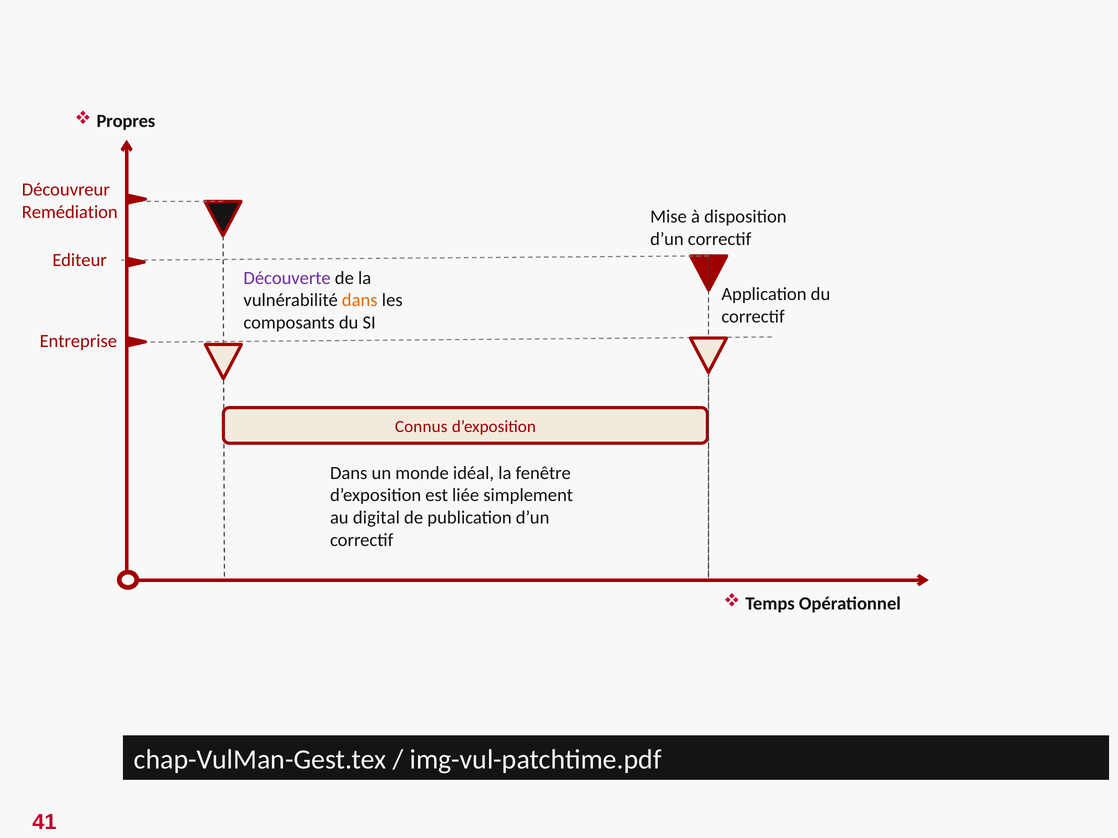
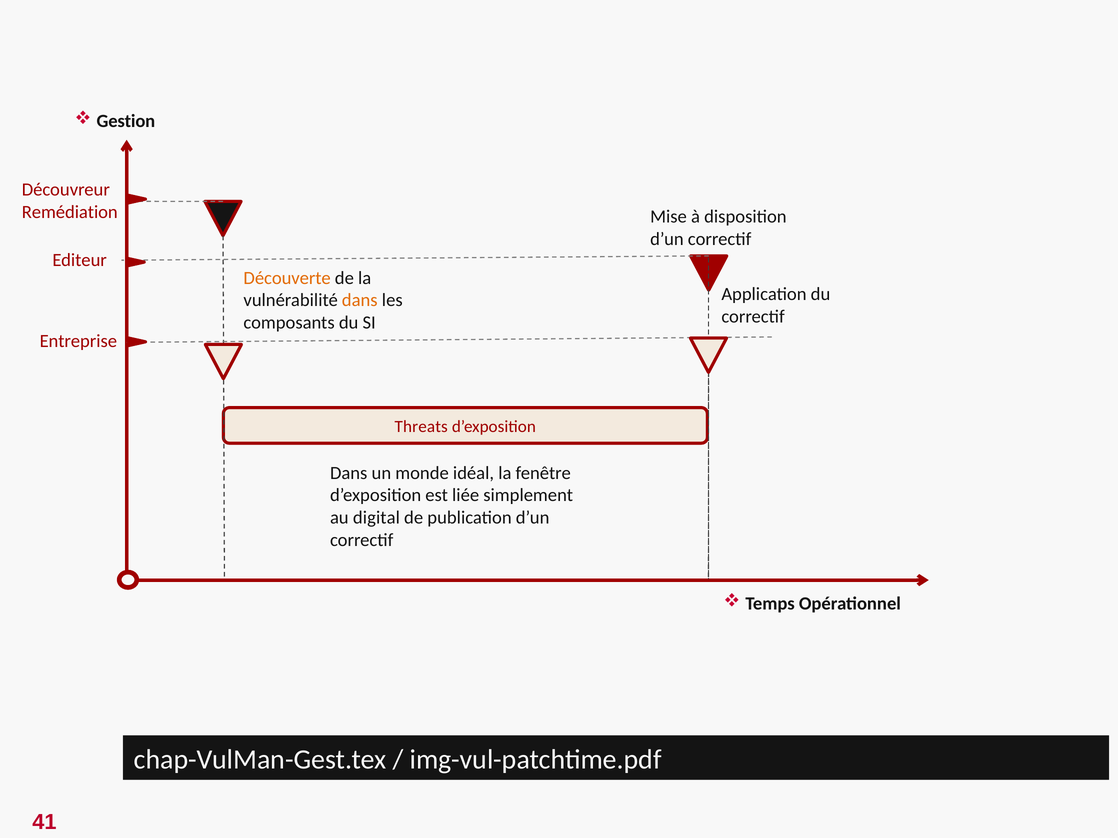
Propres: Propres -> Gestion
Découverte colour: purple -> orange
Connus: Connus -> Threats
